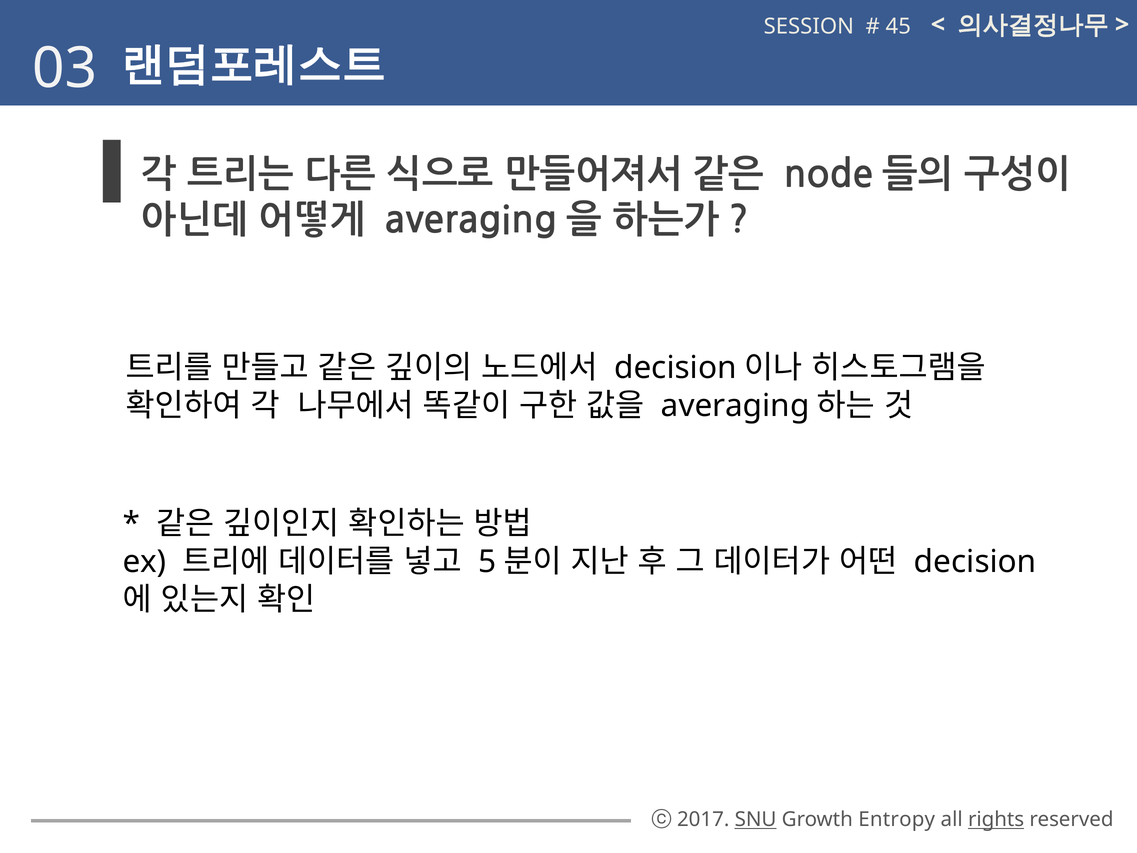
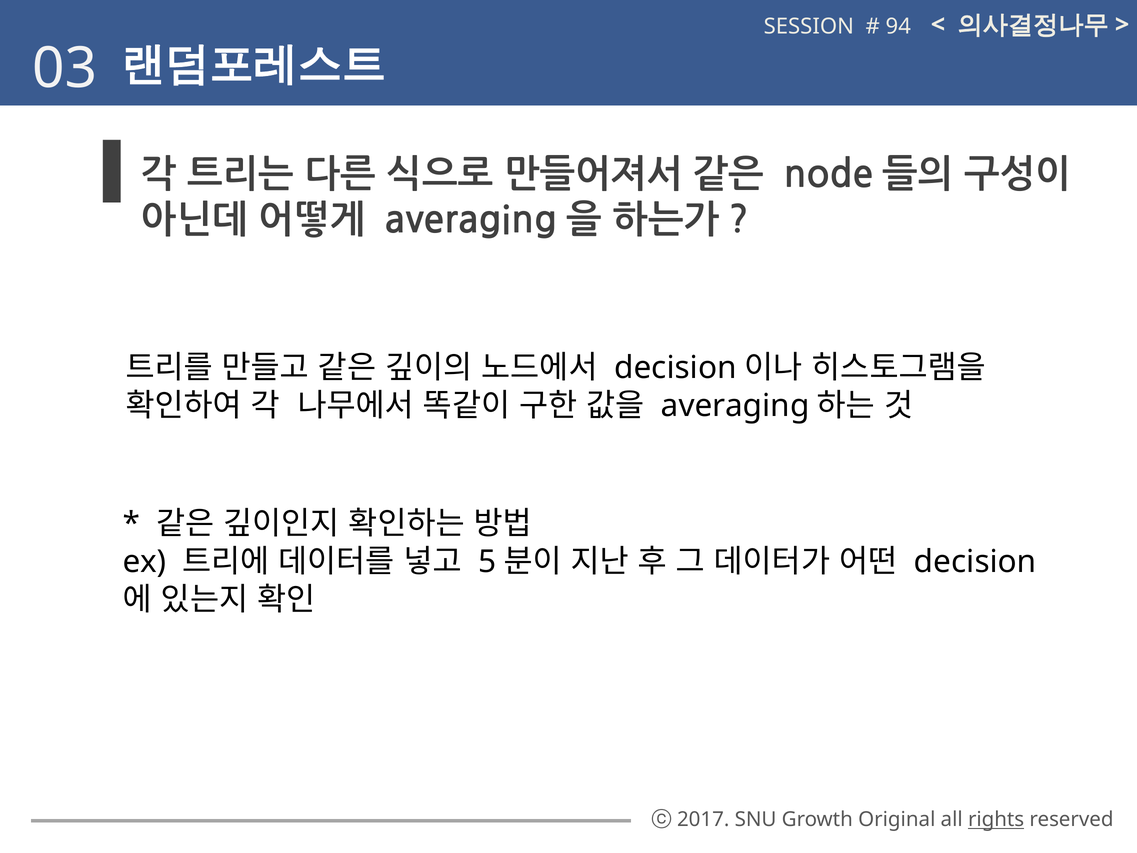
45: 45 -> 94
SNU underline: present -> none
Entropy: Entropy -> Original
